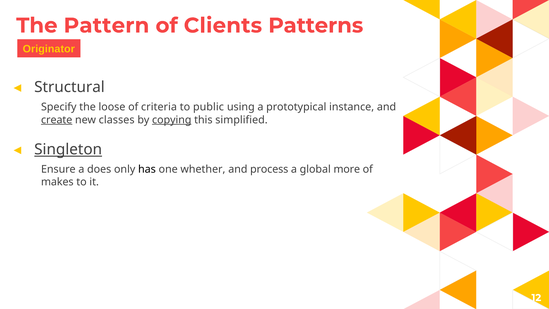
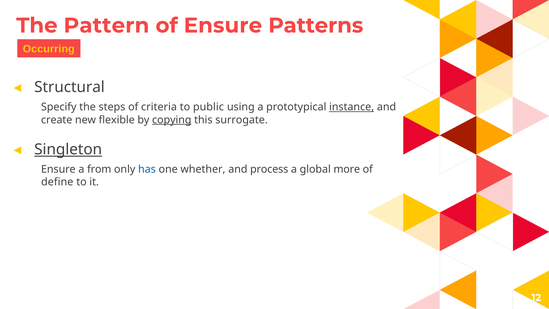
of Clients: Clients -> Ensure
Originator: Originator -> Occurring
loose: loose -> steps
instance underline: none -> present
create underline: present -> none
classes: classes -> flexible
simplified: simplified -> surrogate
does: does -> from
has colour: black -> blue
makes: makes -> define
